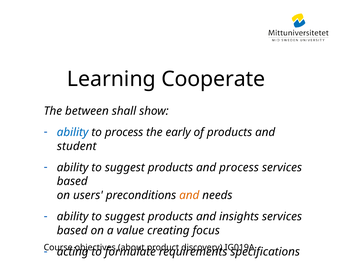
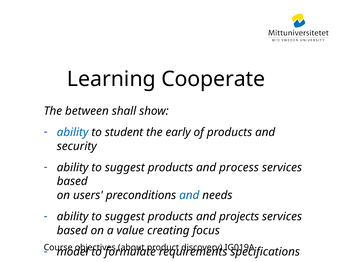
to process: process -> student
student: student -> security
and at (189, 195) colour: orange -> blue
insights: insights -> projects
acting: acting -> model
